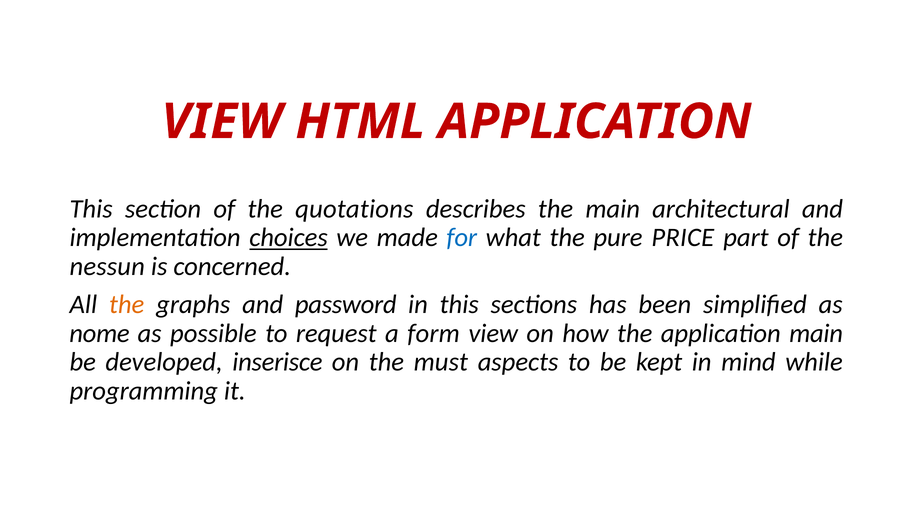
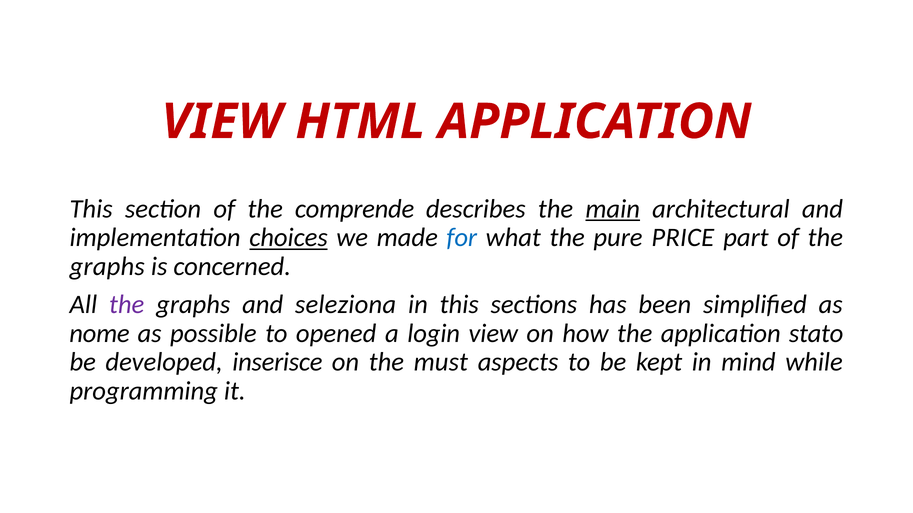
quotations: quotations -> comprende
main at (613, 209) underline: none -> present
nessun at (107, 267): nessun -> graphs
the at (127, 305) colour: orange -> purple
password: password -> seleziona
request: request -> opened
form: form -> login
application main: main -> stato
